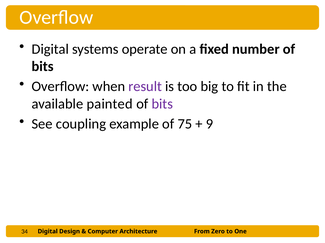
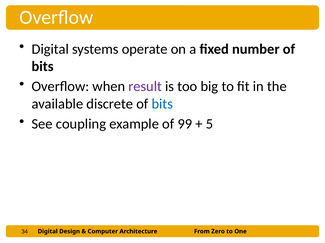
painted: painted -> discrete
bits at (162, 104) colour: purple -> blue
75: 75 -> 99
9: 9 -> 5
